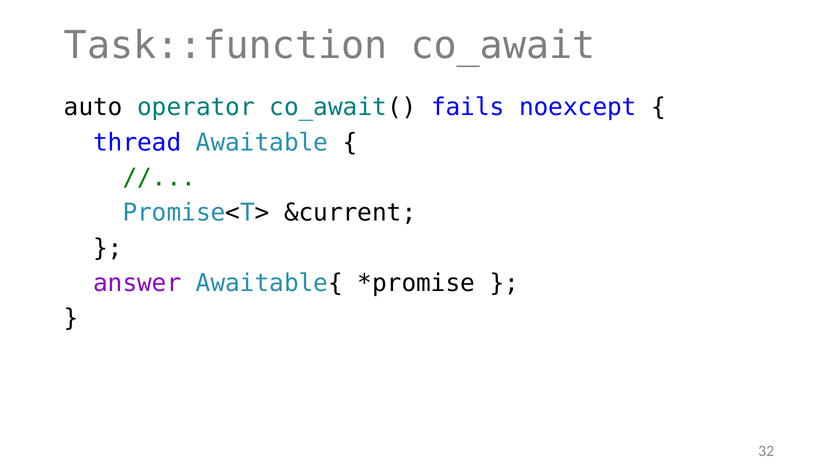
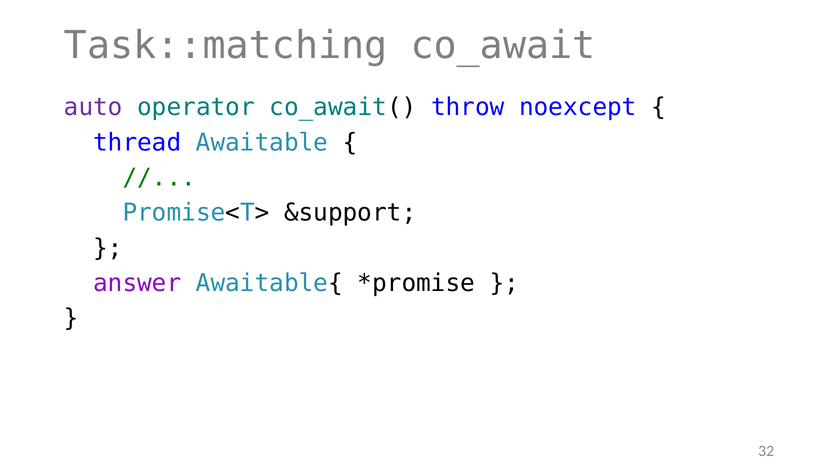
Task::function: Task::function -> Task::matching
auto colour: black -> purple
fails: fails -> throw
&current: &current -> &support
